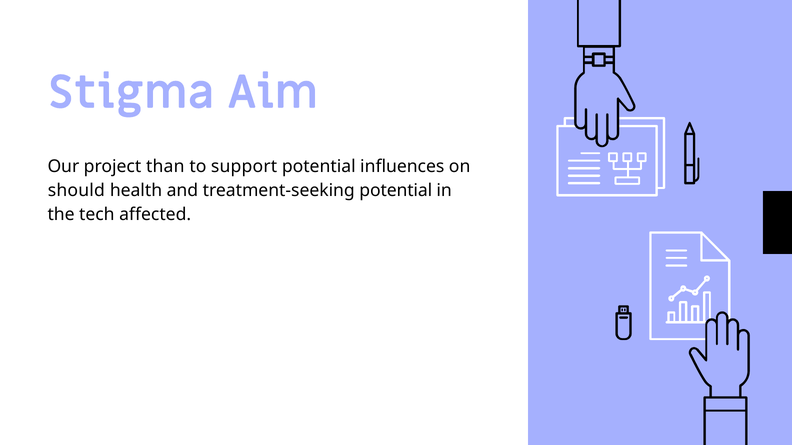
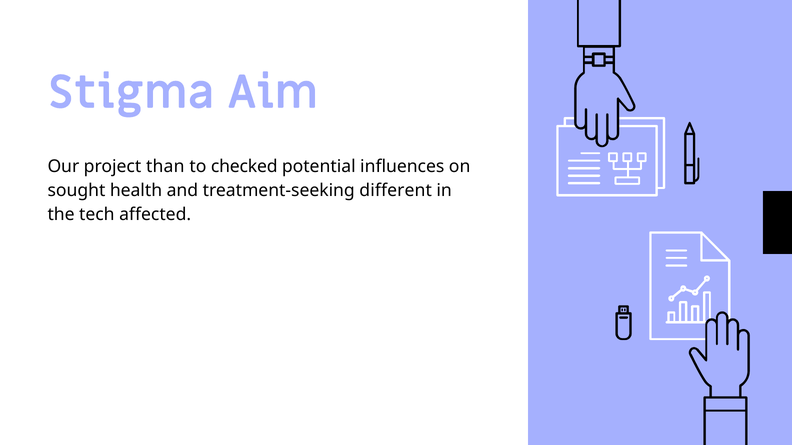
support: support -> checked
should: should -> sought
treatment-seeking potential: potential -> different
